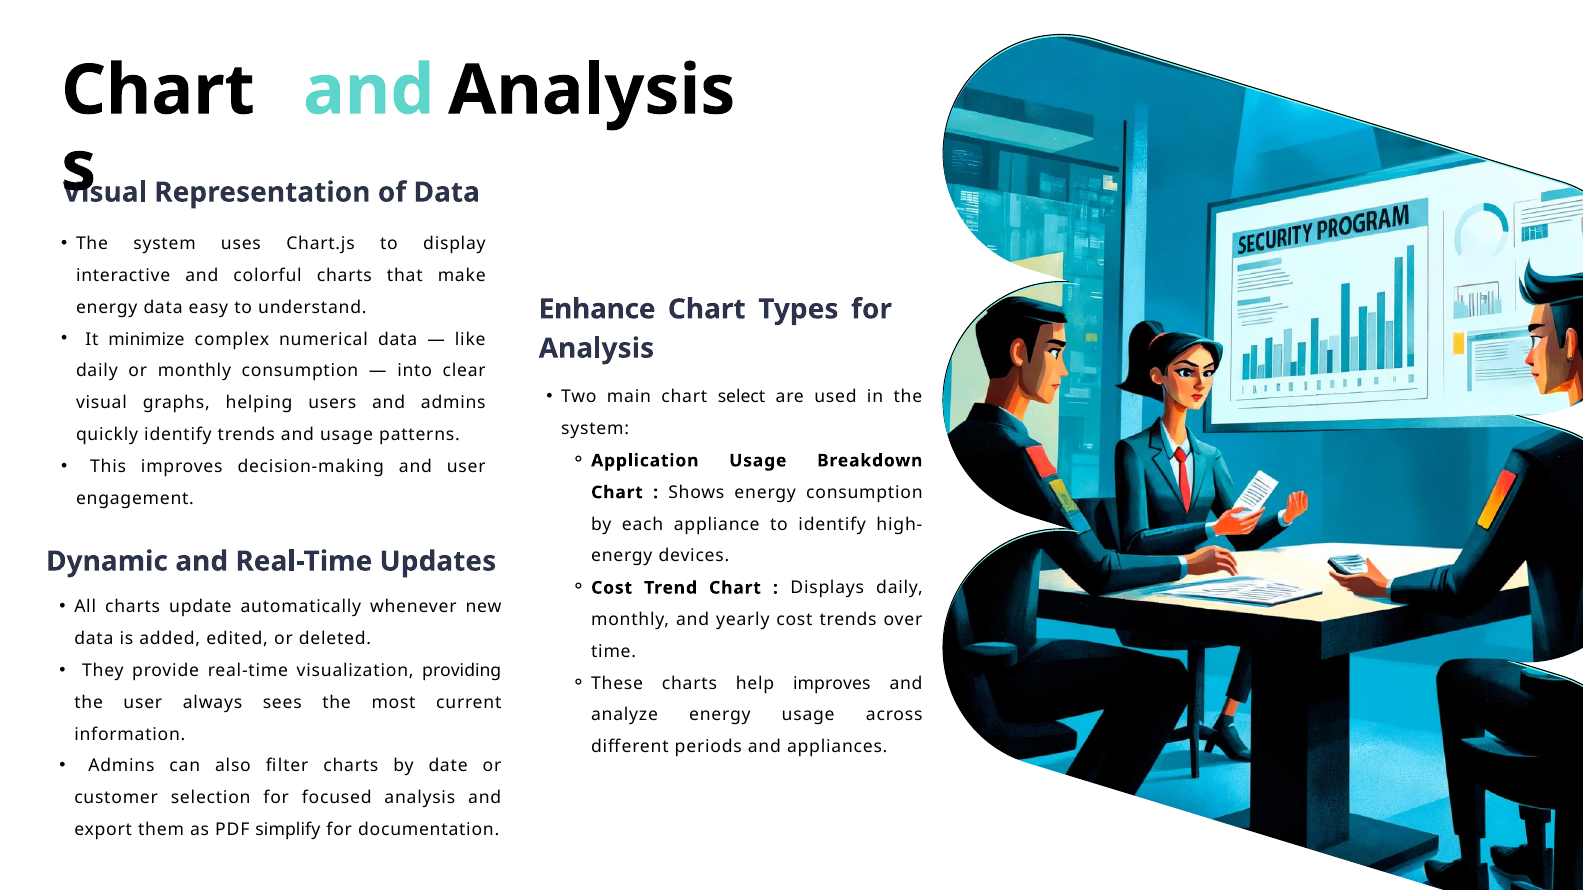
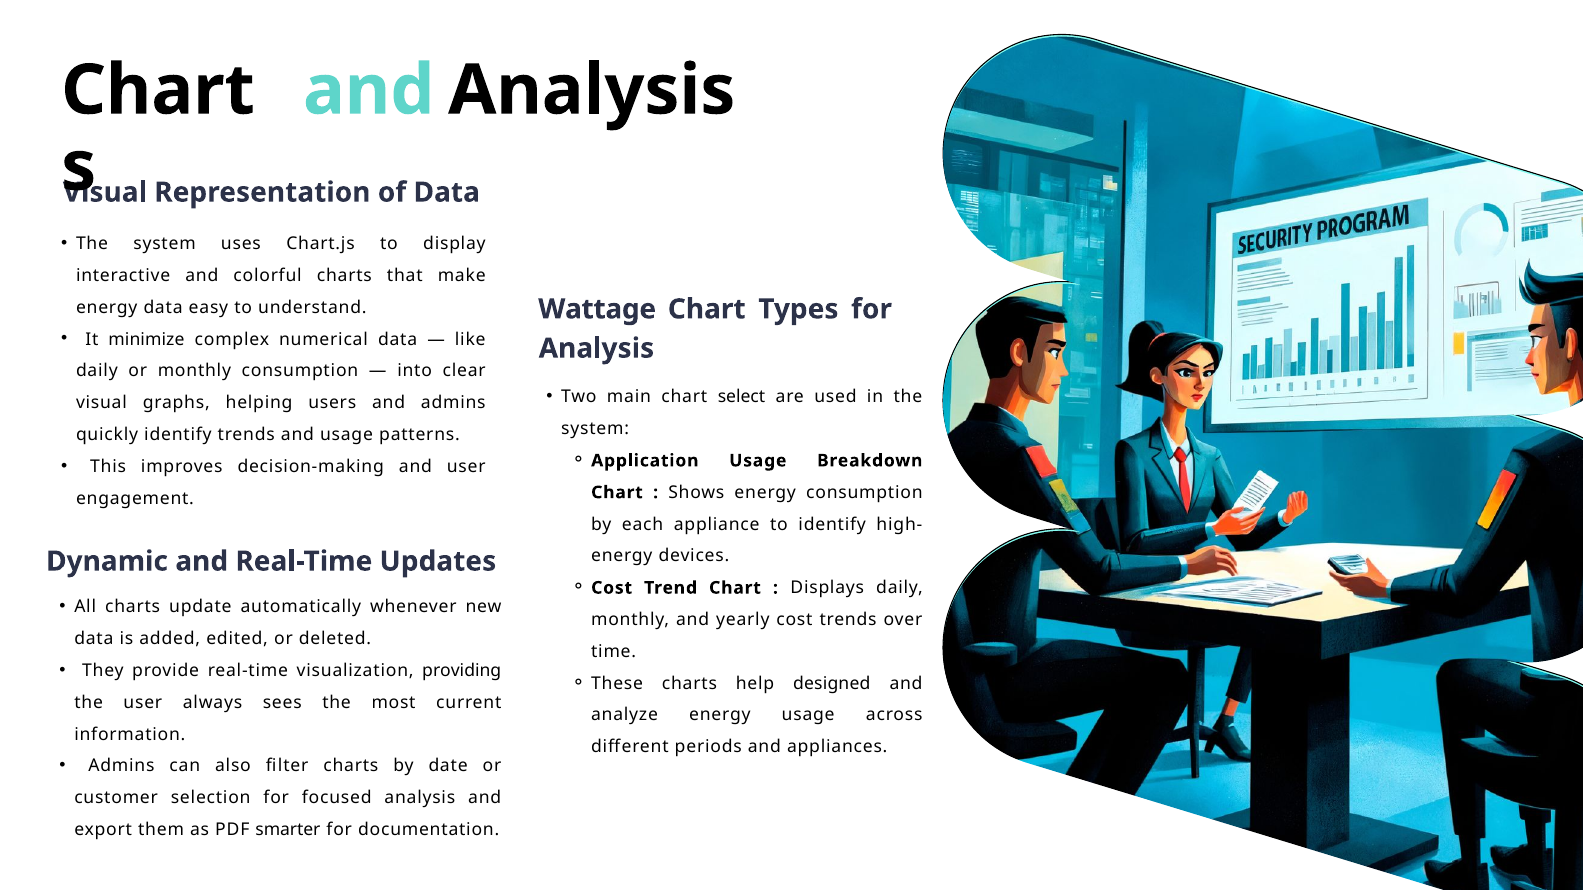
Enhance: Enhance -> Wattage
help improves: improves -> designed
simplify: simplify -> smarter
